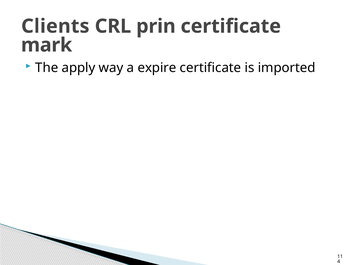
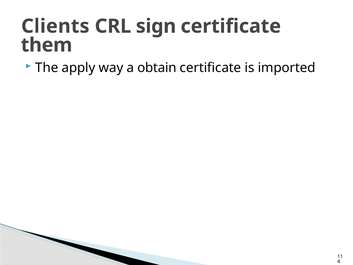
prin: prin -> sign
mark: mark -> them
expire: expire -> obtain
